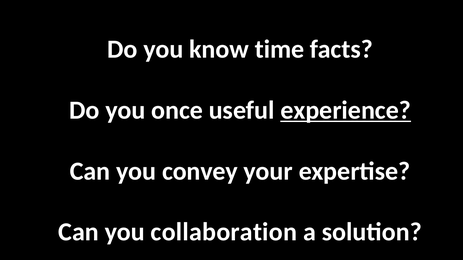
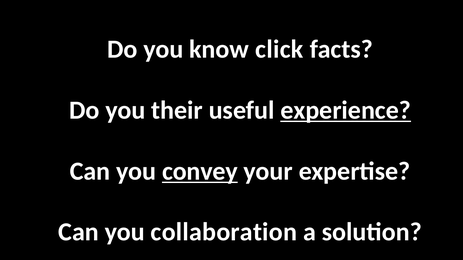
time: time -> click
once: once -> their
convey underline: none -> present
